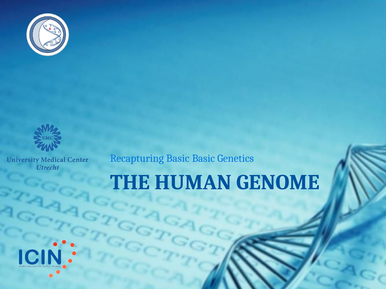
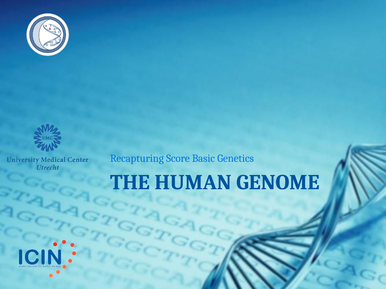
Recapturing Basic: Basic -> Score
